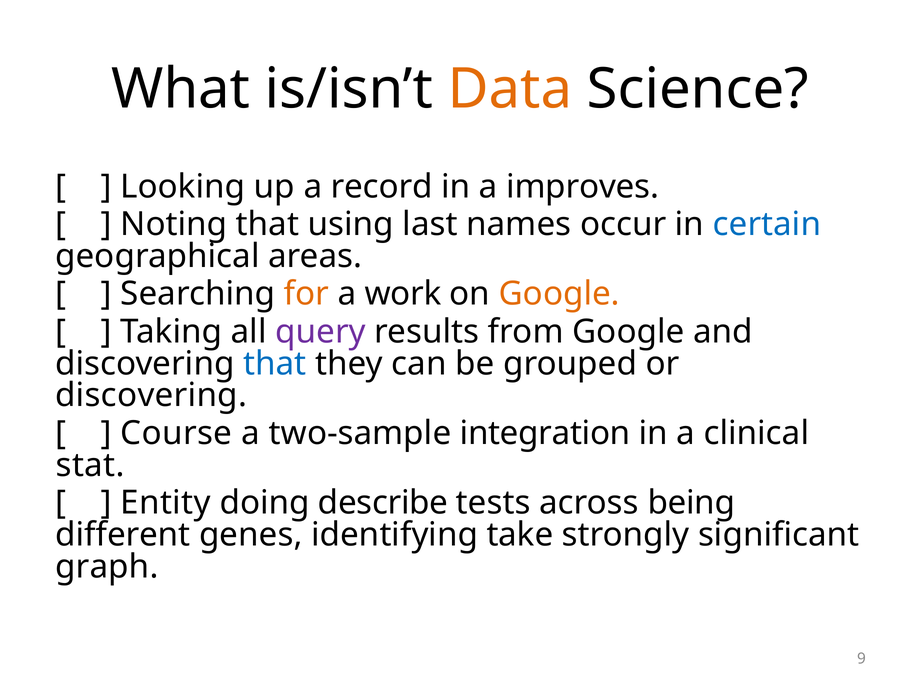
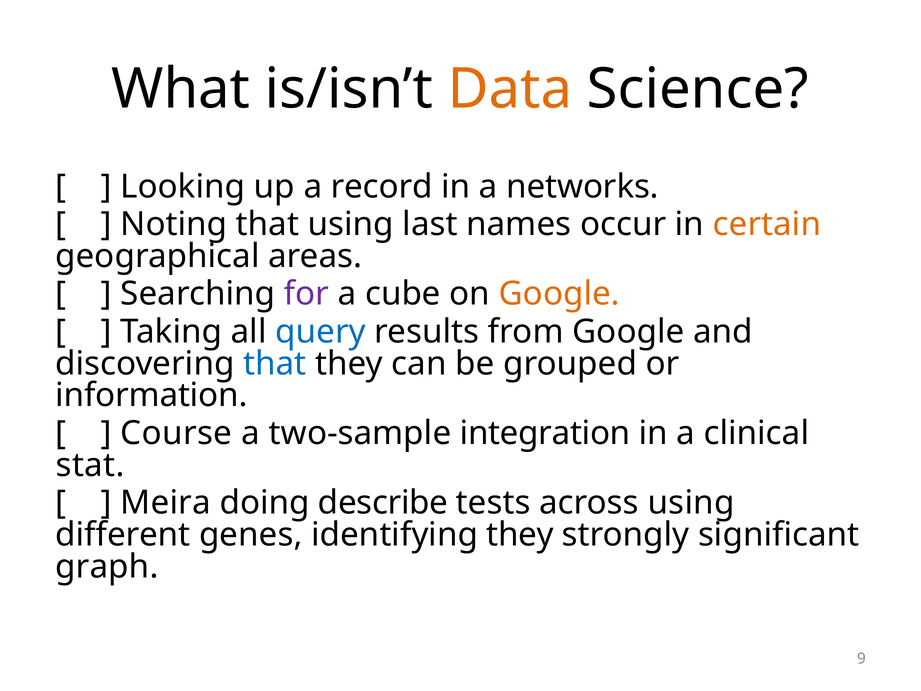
improves: improves -> networks
certain colour: blue -> orange
for colour: orange -> purple
work: work -> cube
query colour: purple -> blue
discovering at (151, 395): discovering -> information
Entity: Entity -> Meira
across being: being -> using
identifying take: take -> they
